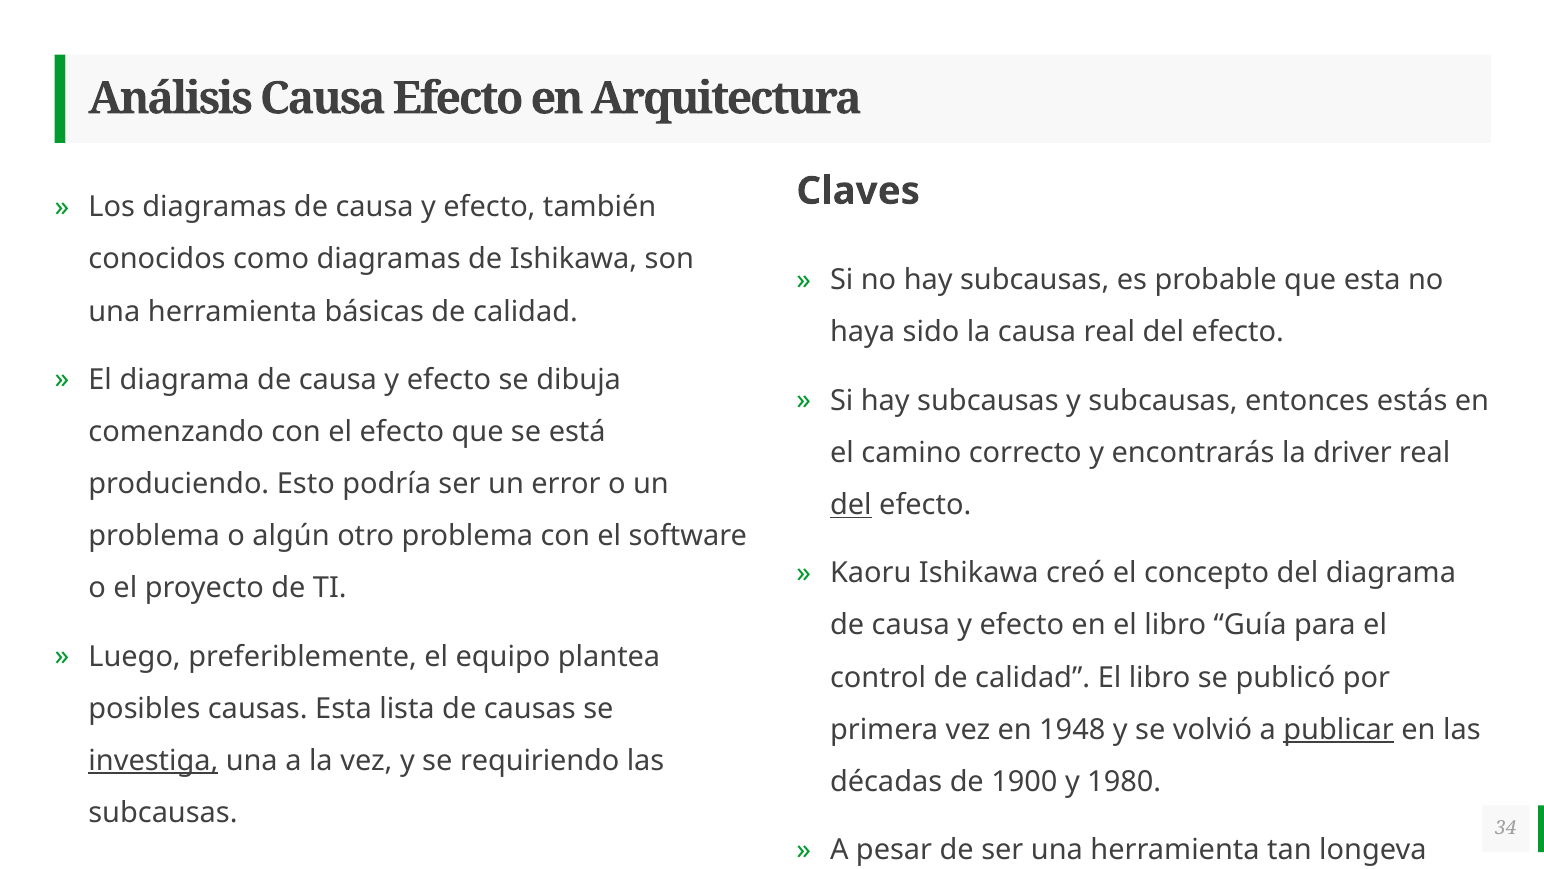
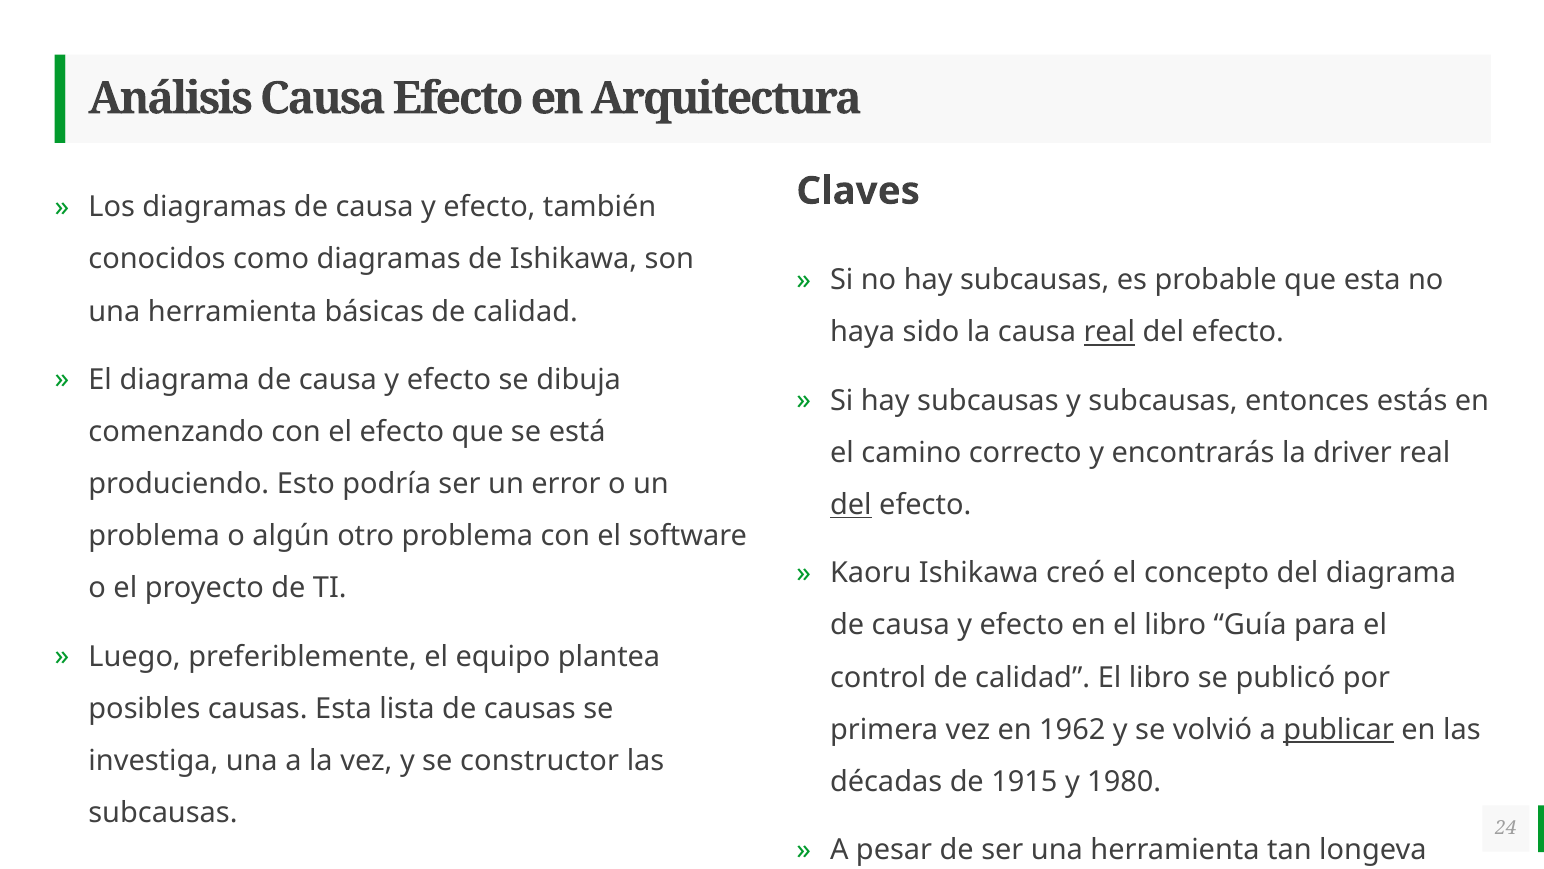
real at (1109, 332) underline: none -> present
1948: 1948 -> 1962
investiga underline: present -> none
requiriendo: requiriendo -> constructor
1900: 1900 -> 1915
34: 34 -> 24
